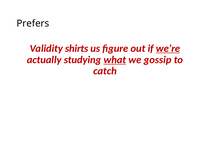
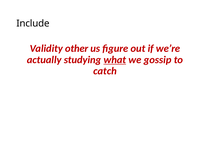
Prefers: Prefers -> Include
shirts: shirts -> other
we’re underline: present -> none
